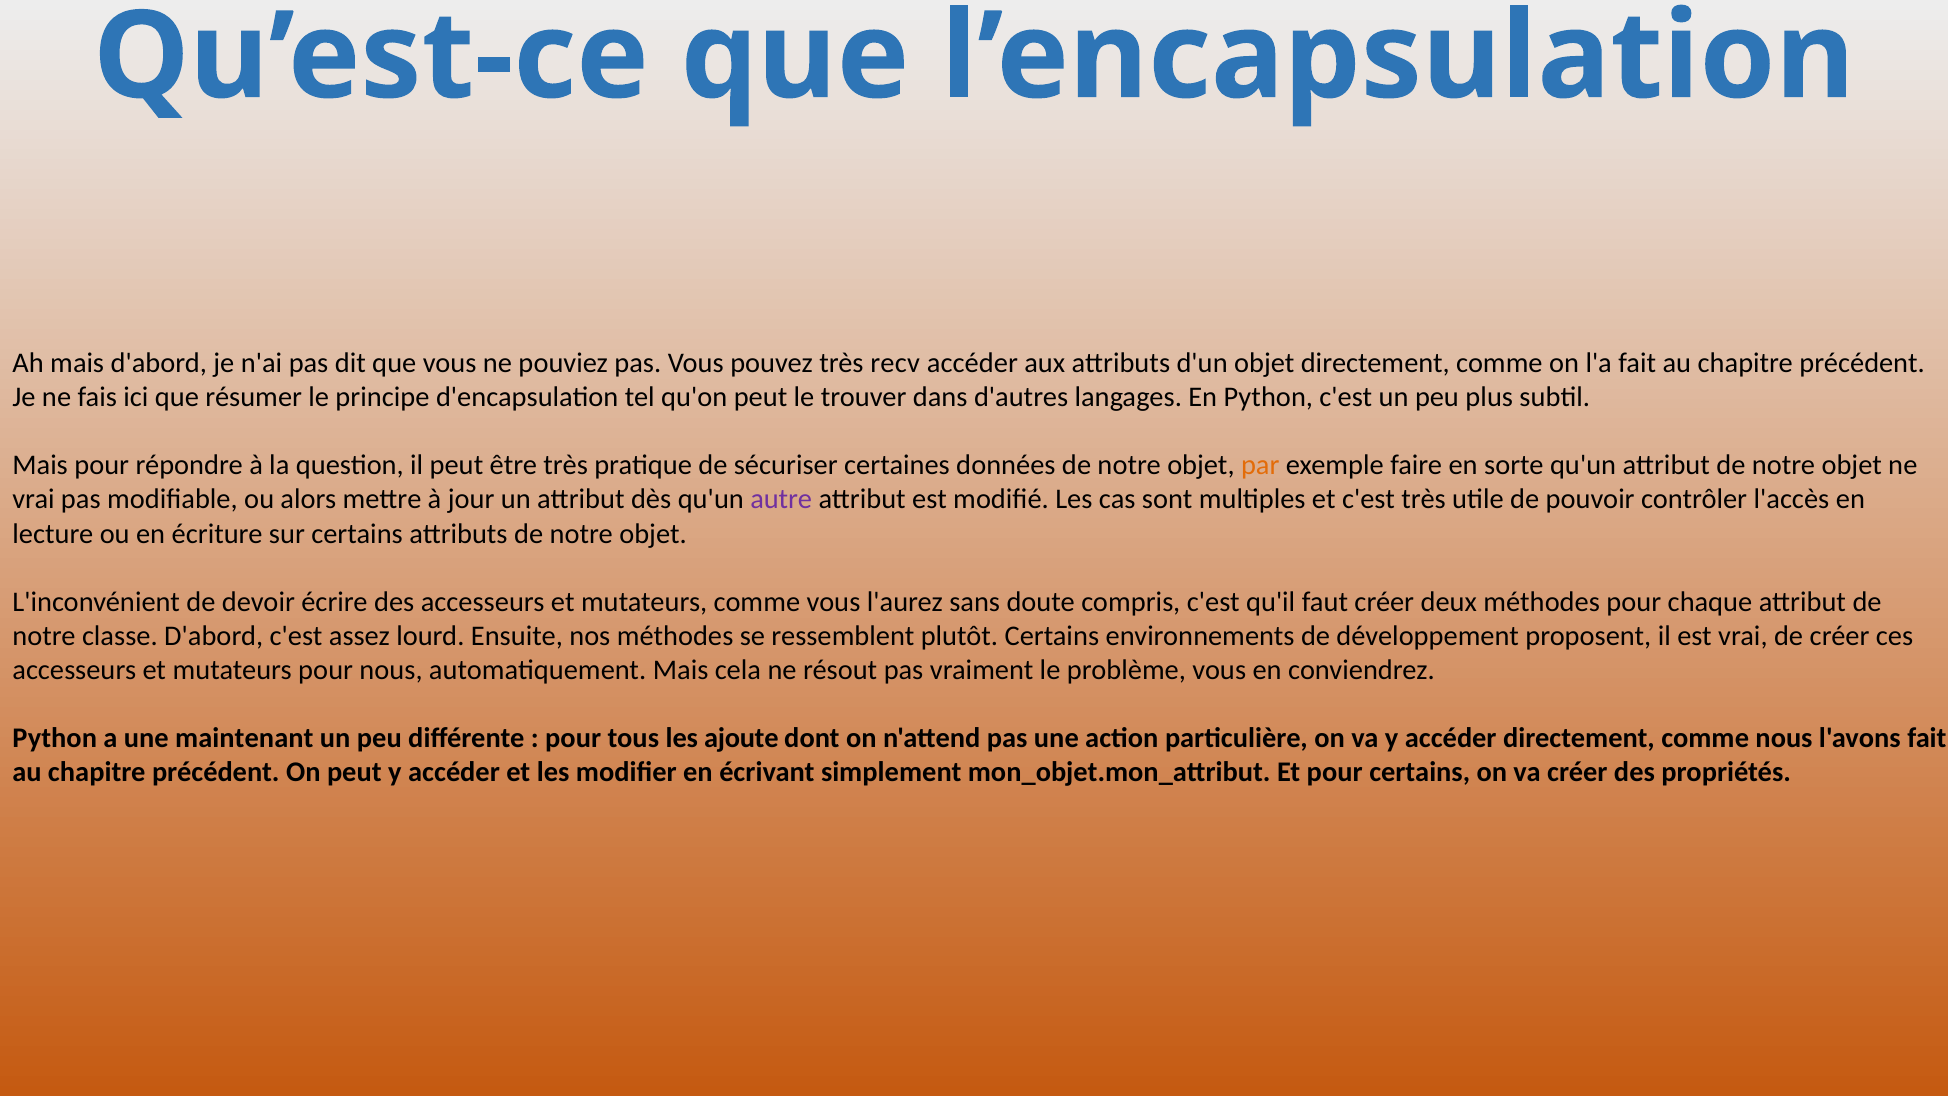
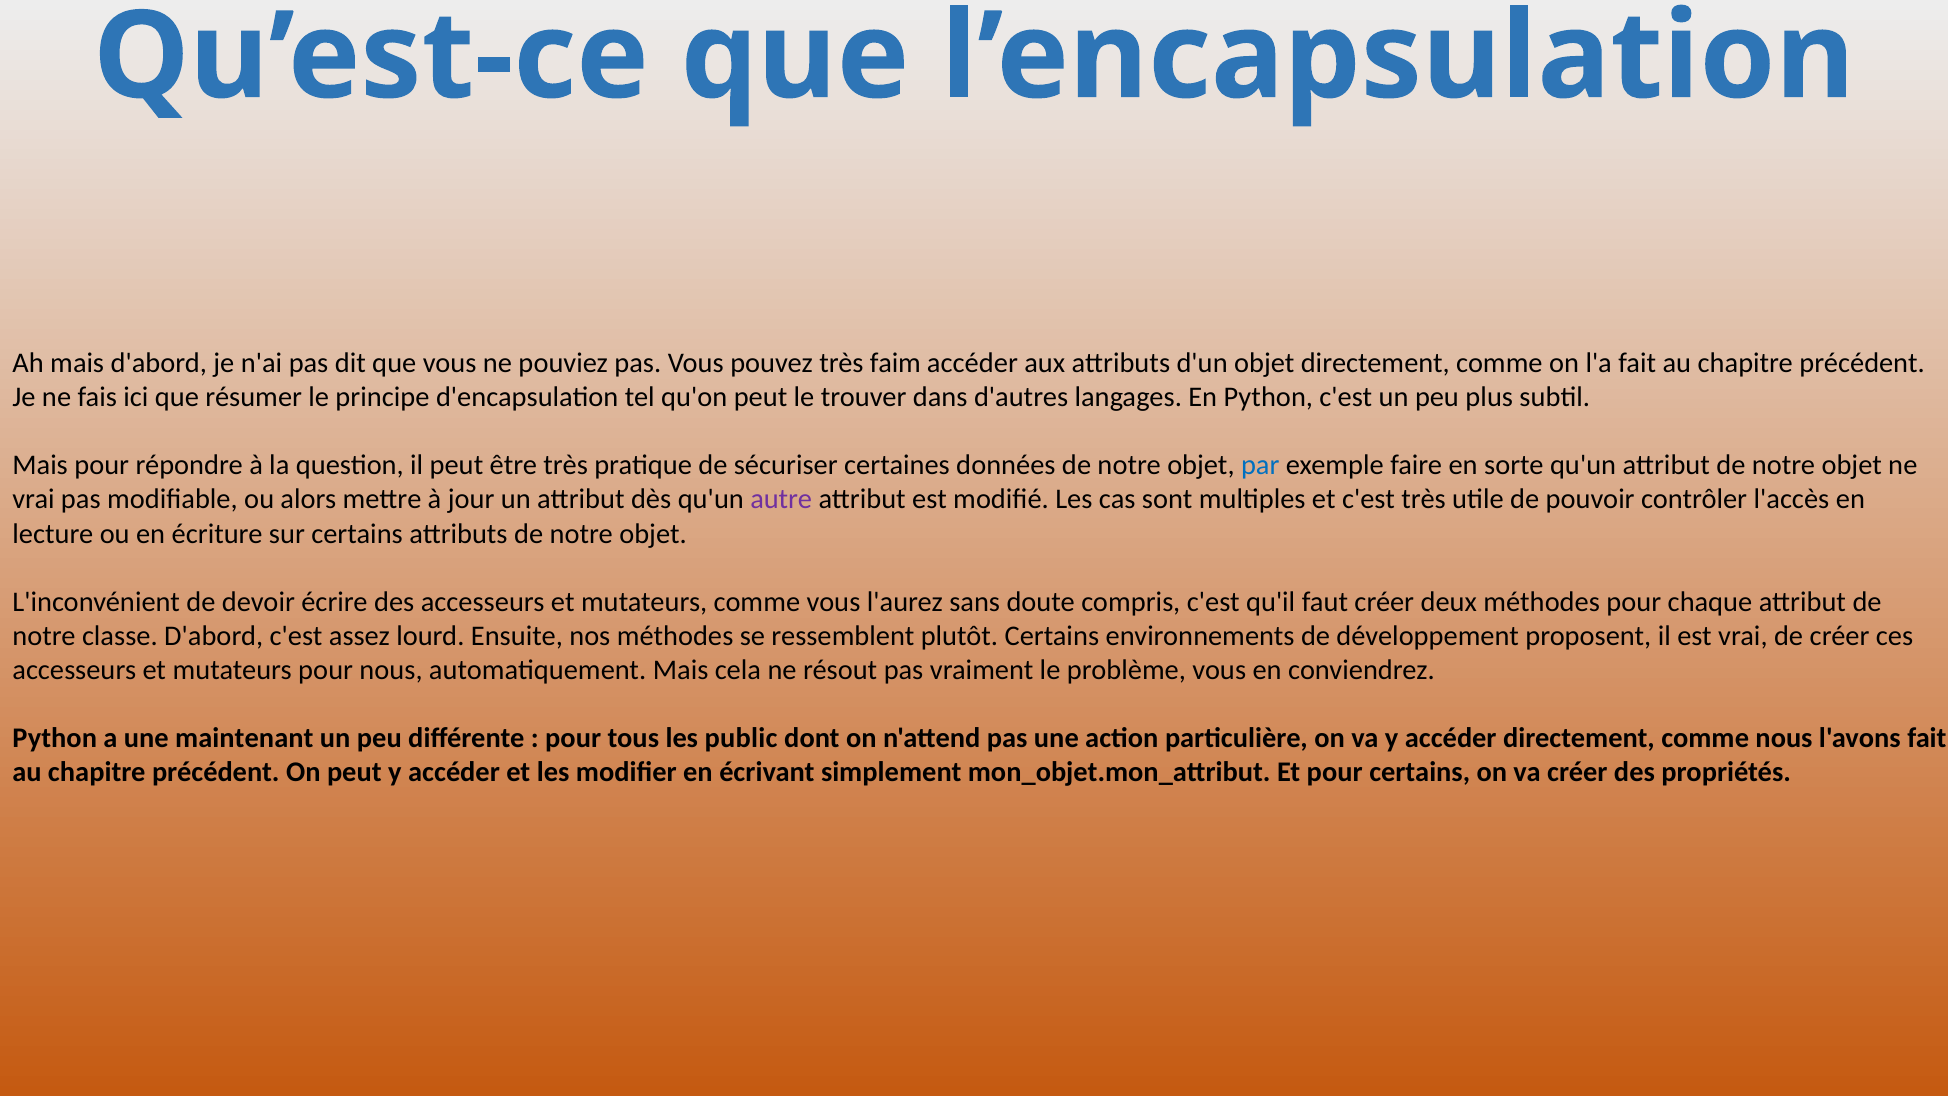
recv: recv -> faim
par colour: orange -> blue
ajoute: ajoute -> public
